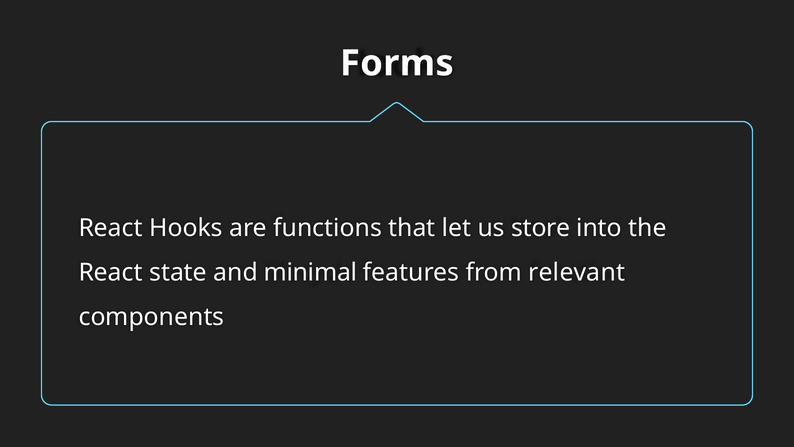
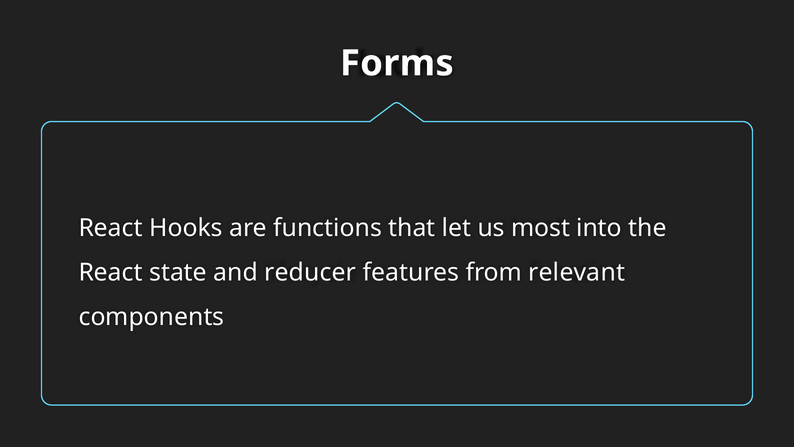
store: store -> most
minimal: minimal -> reducer
